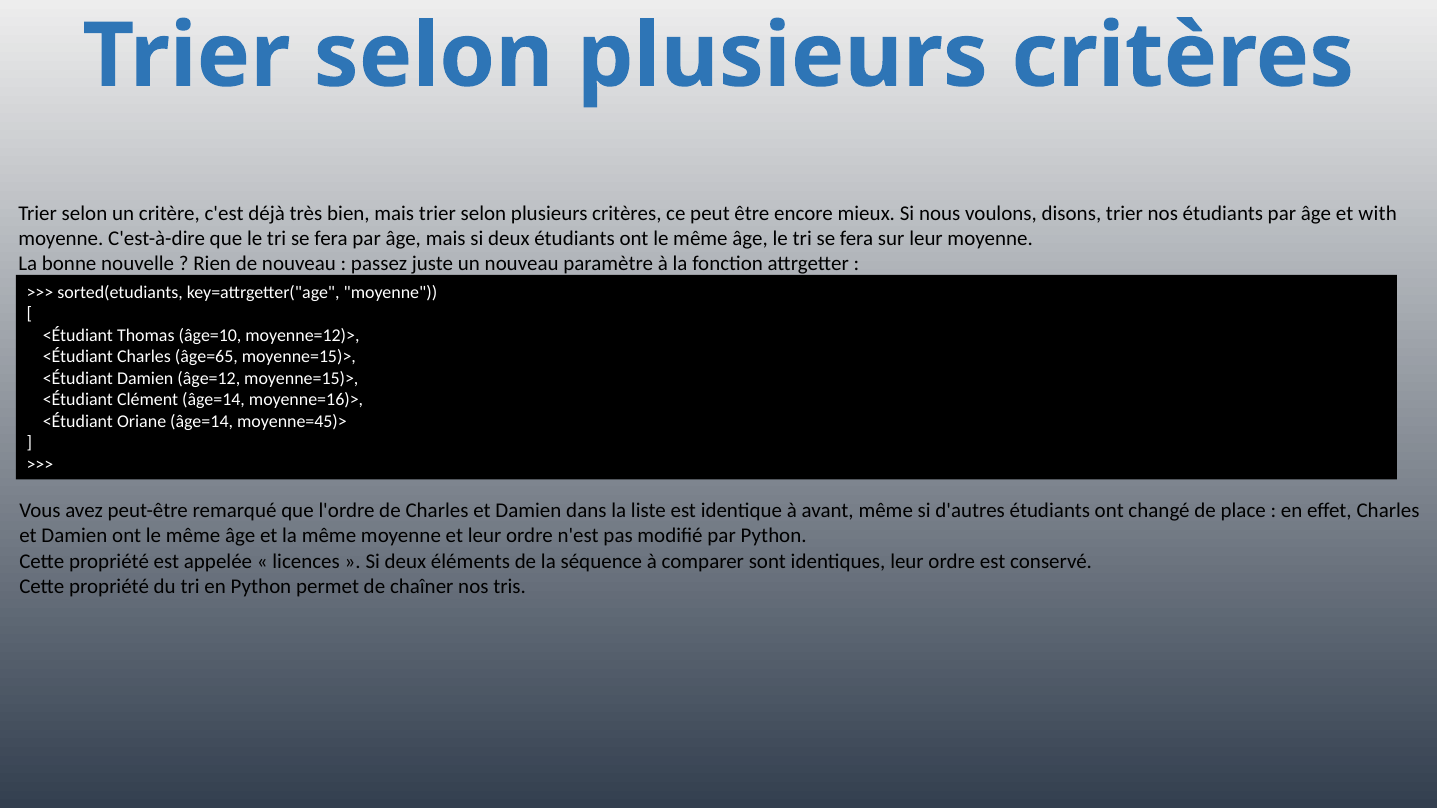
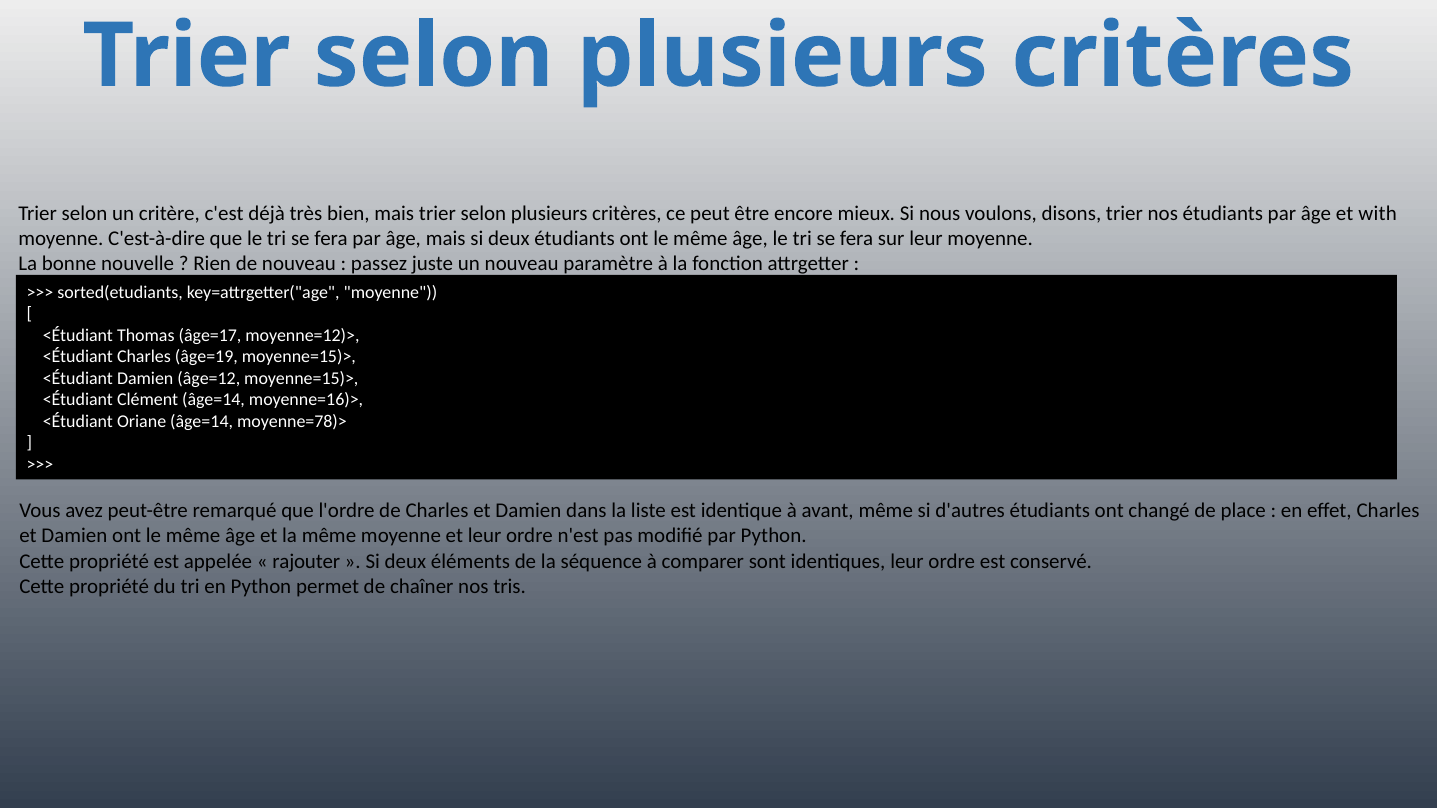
âge=10: âge=10 -> âge=17
âge=65: âge=65 -> âge=19
moyenne=45)>: moyenne=45)> -> moyenne=78)>
licences: licences -> rajouter
